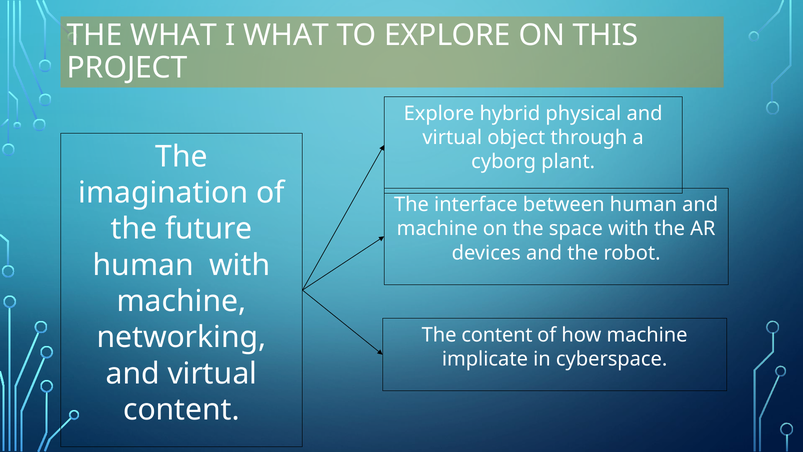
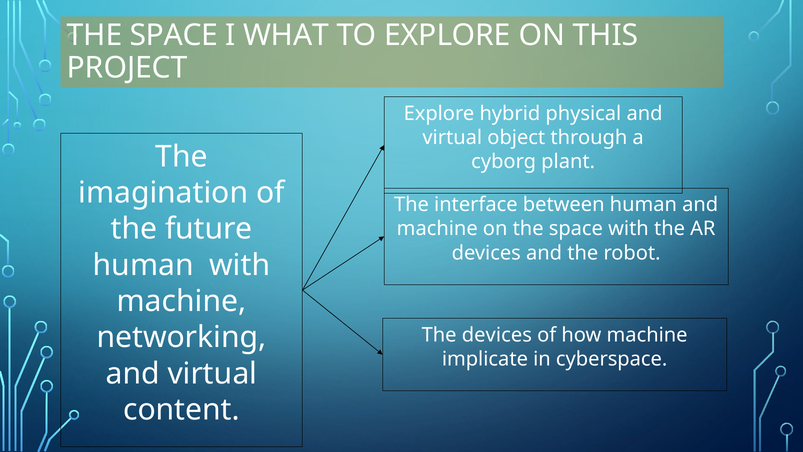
WHAT at (174, 35): WHAT -> SPACE
The content: content -> devices
